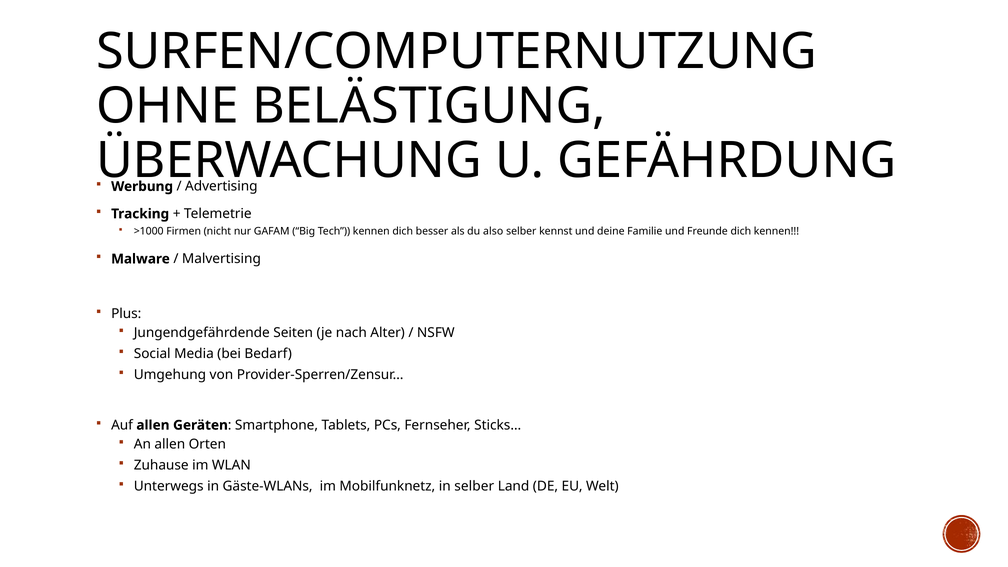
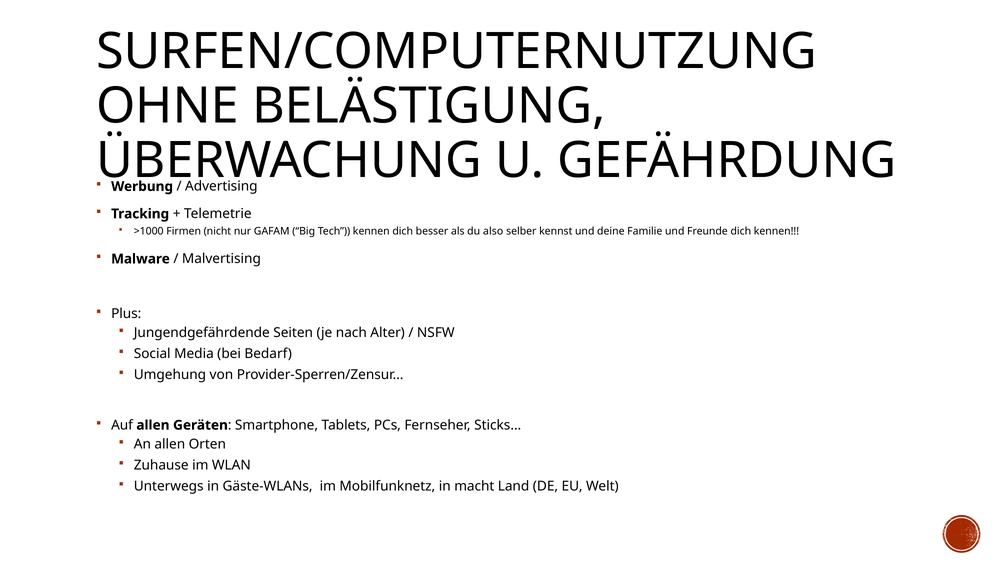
in selber: selber -> macht
